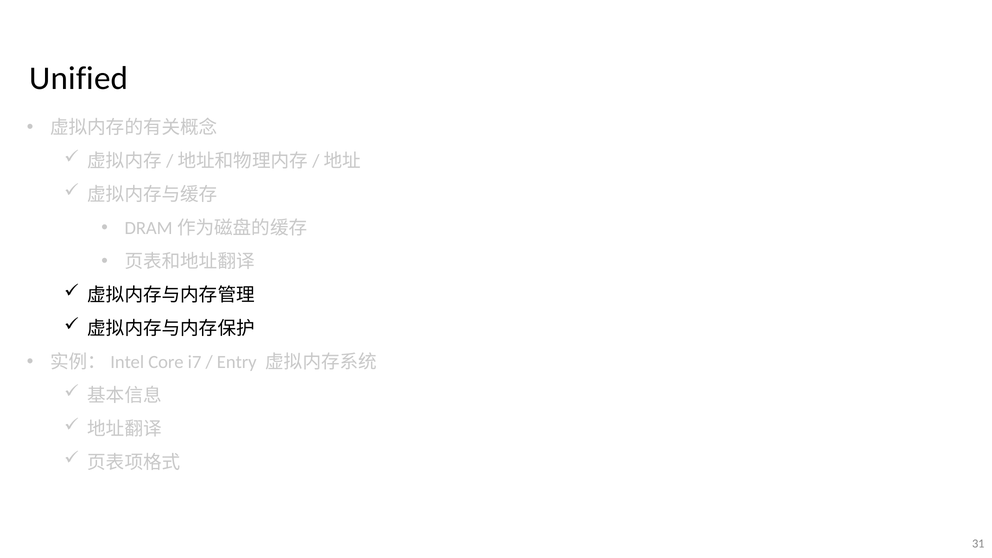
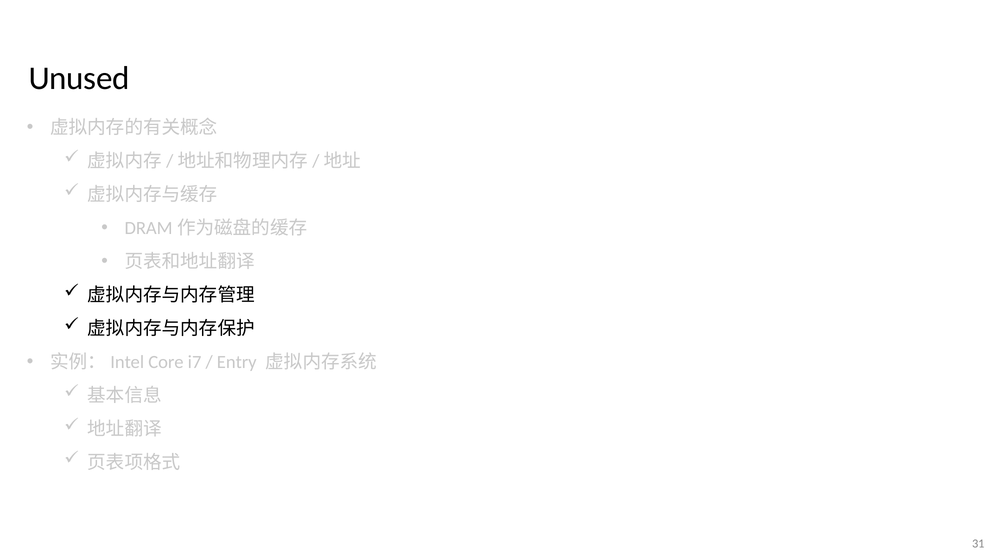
Unified: Unified -> Unused
